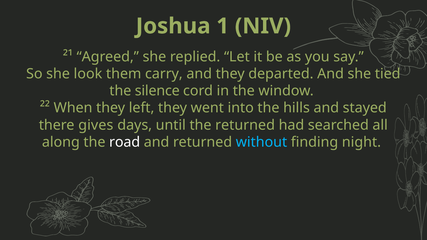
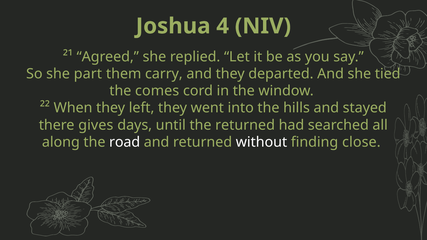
1: 1 -> 4
look: look -> part
silence: silence -> comes
without colour: light blue -> white
night: night -> close
